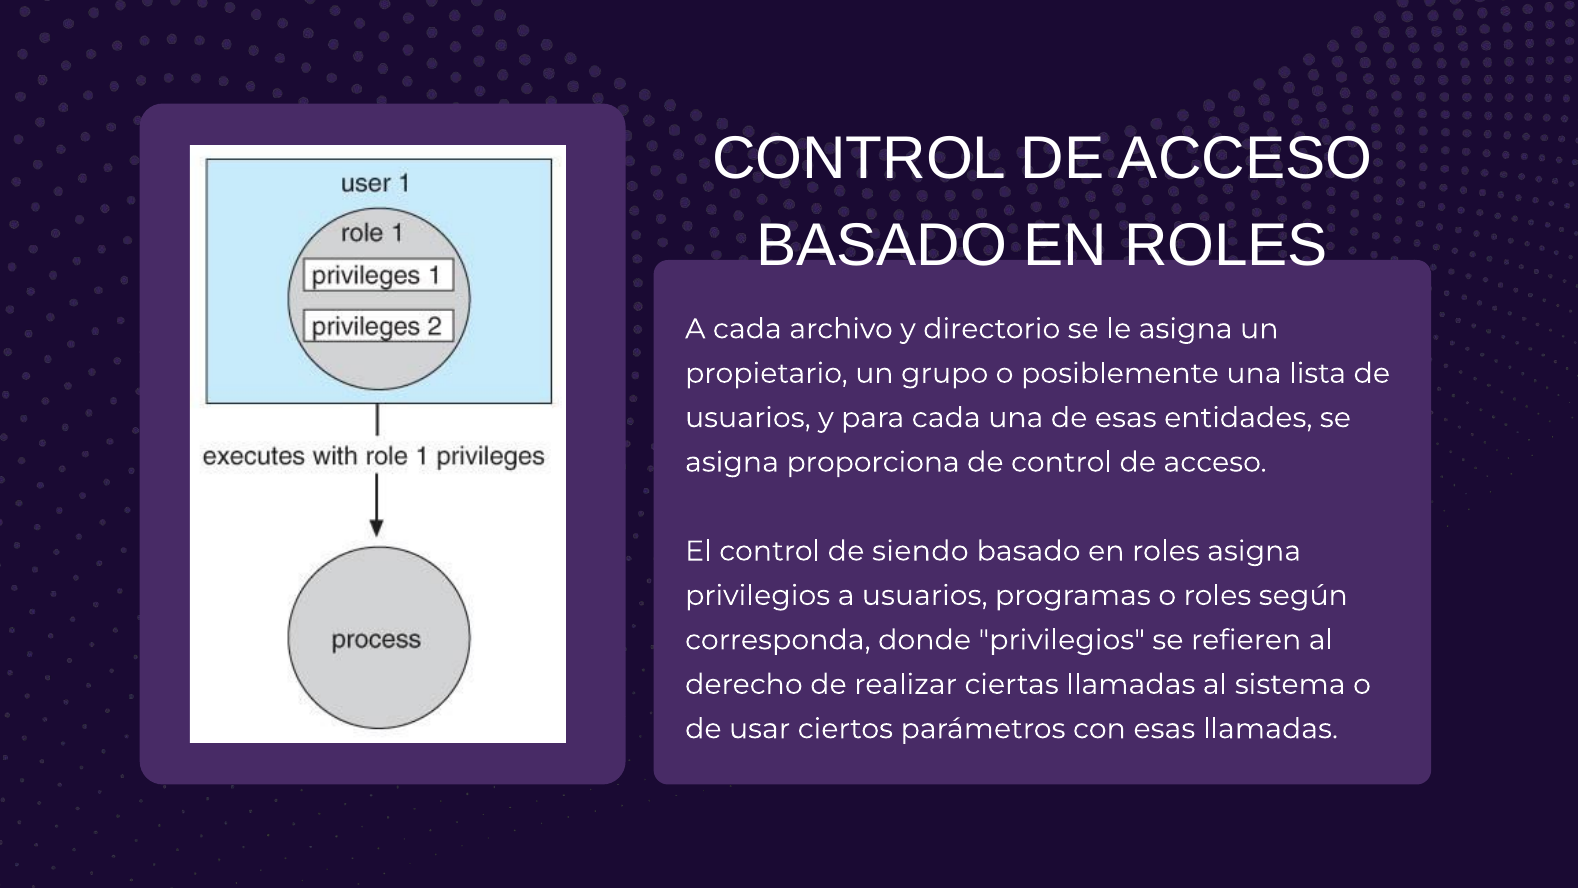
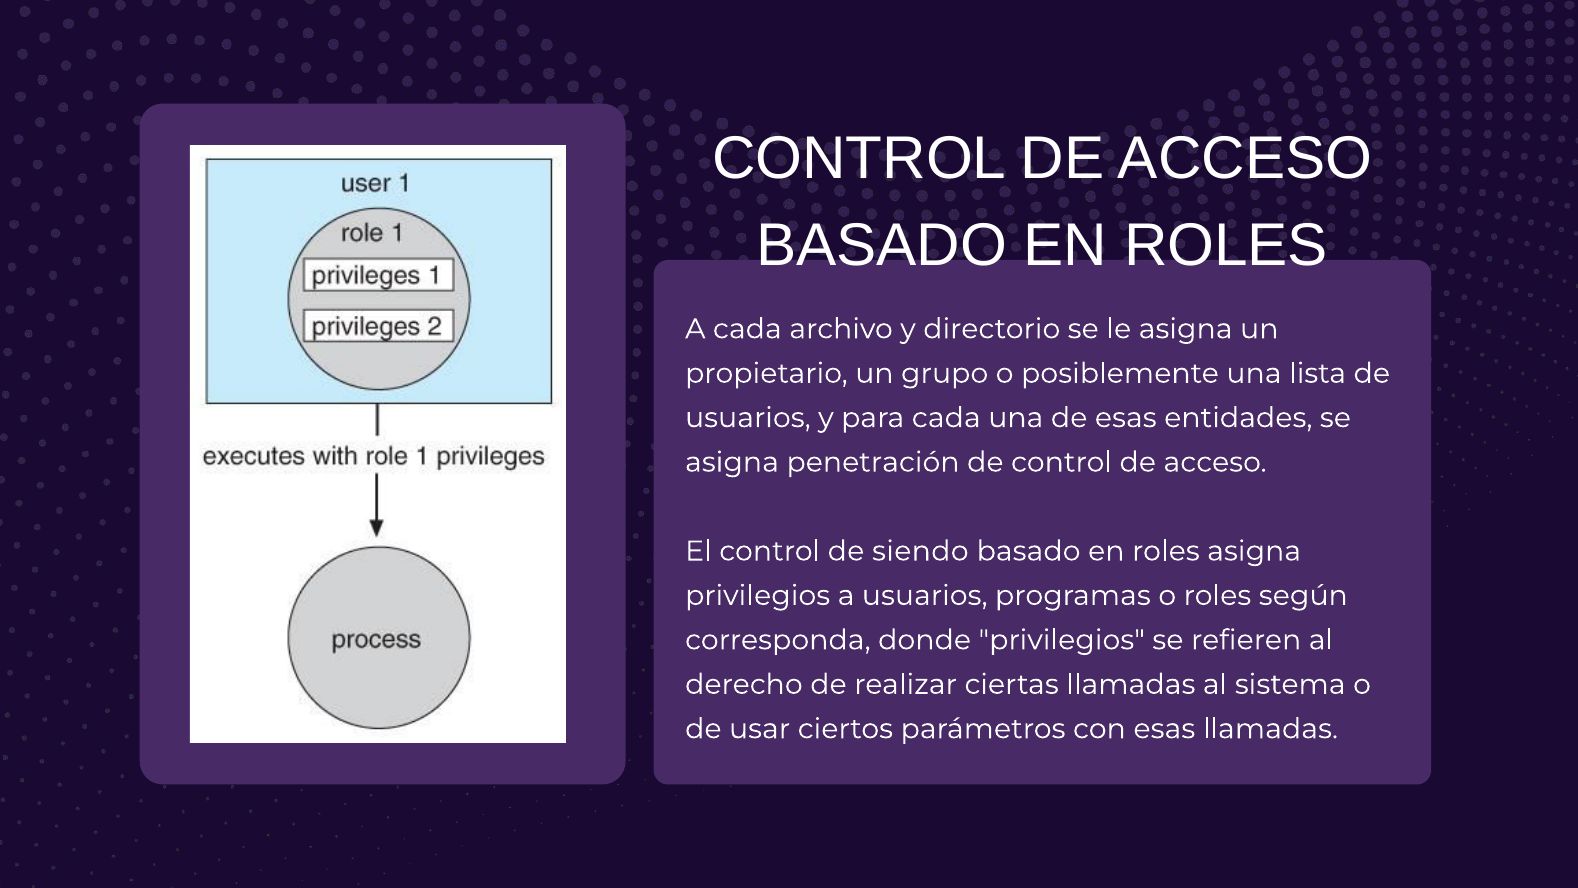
proporciona: proporciona -> penetración
